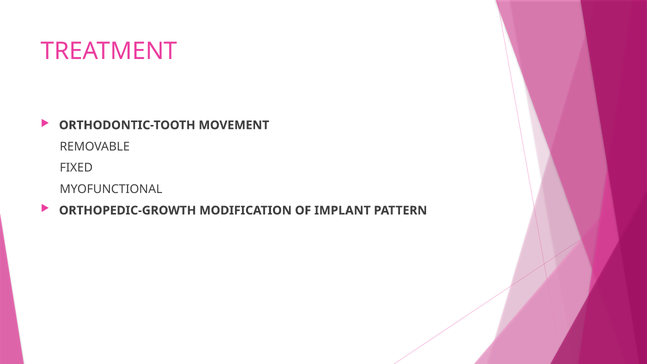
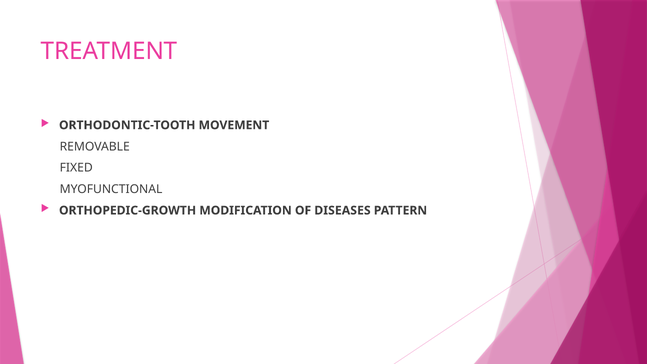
IMPLANT: IMPLANT -> DISEASES
